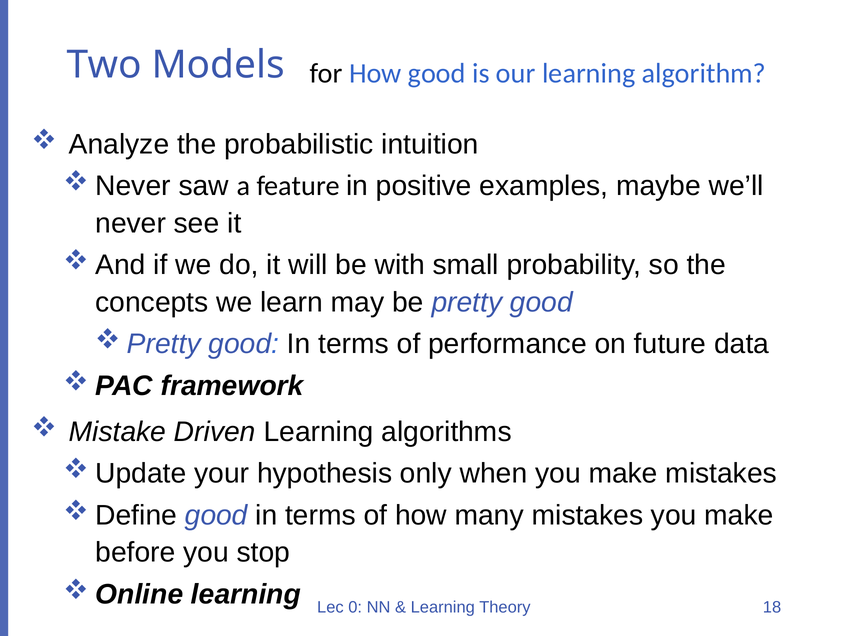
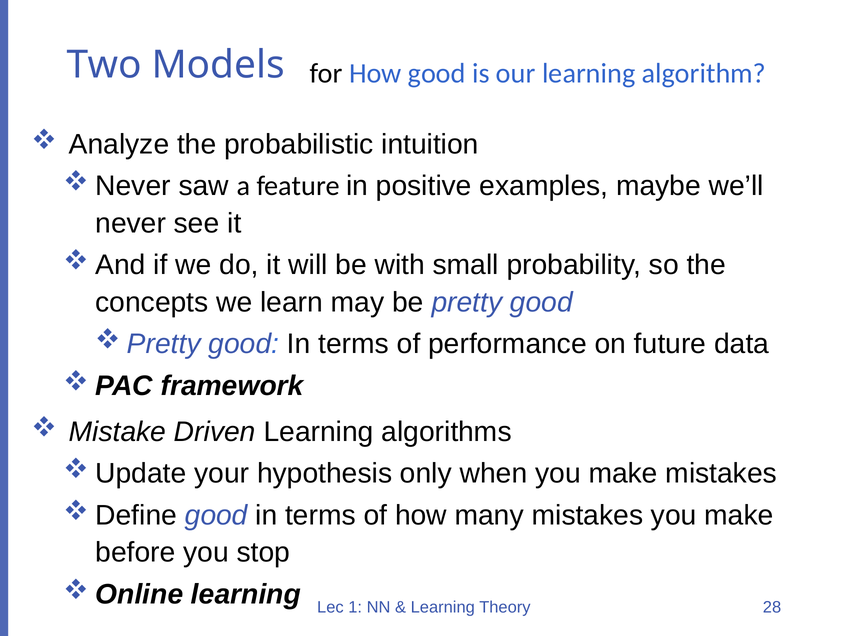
0: 0 -> 1
18: 18 -> 28
